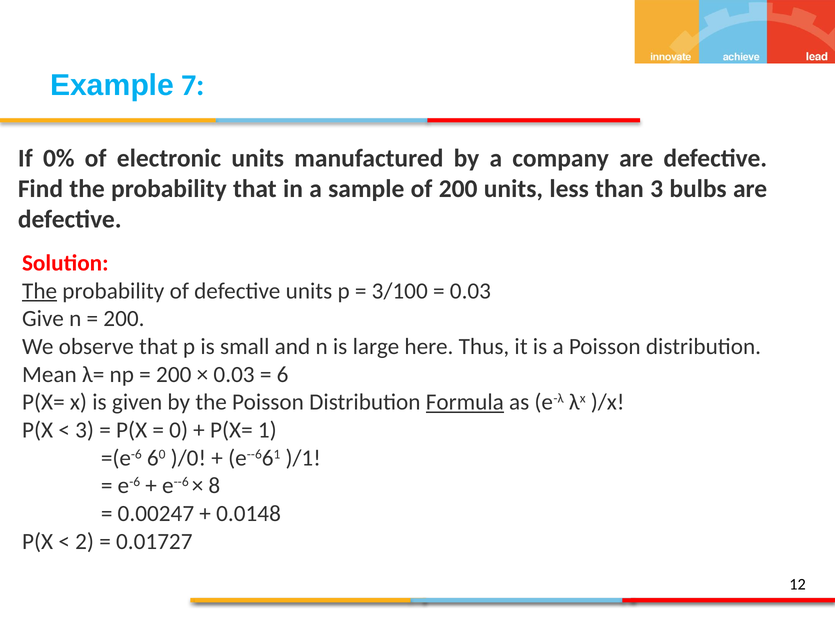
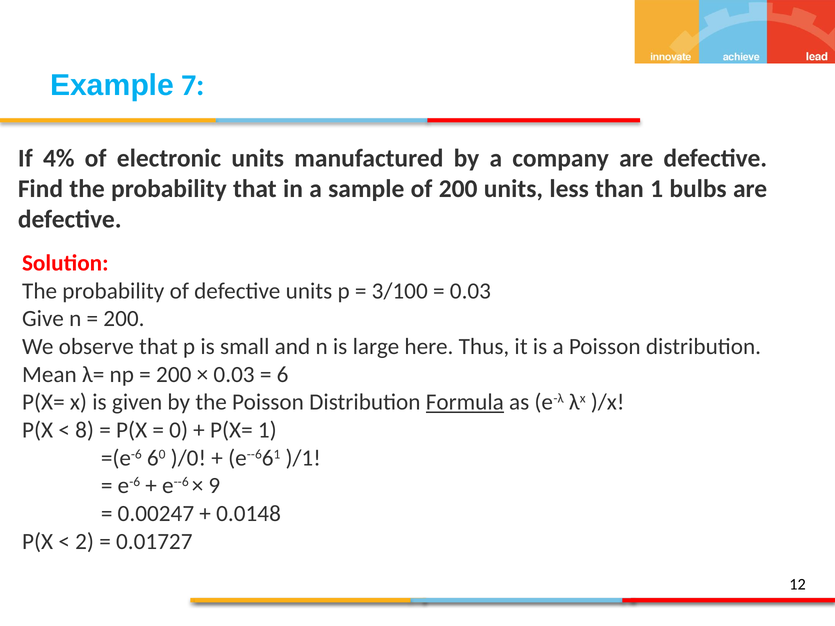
0%: 0% -> 4%
than 3: 3 -> 1
The at (40, 291) underline: present -> none
3 at (85, 430): 3 -> 8
8: 8 -> 9
